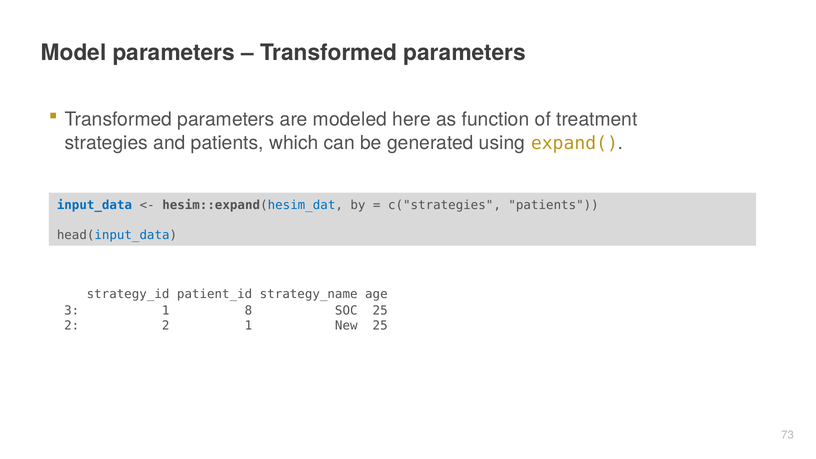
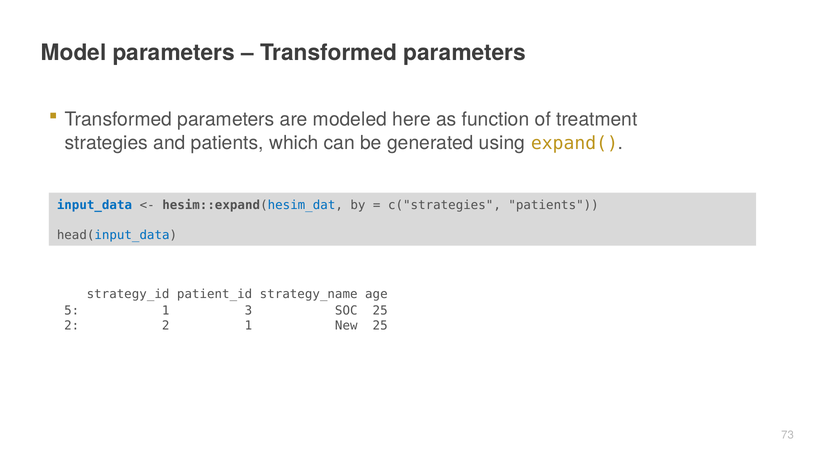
3: 3 -> 5
8: 8 -> 3
